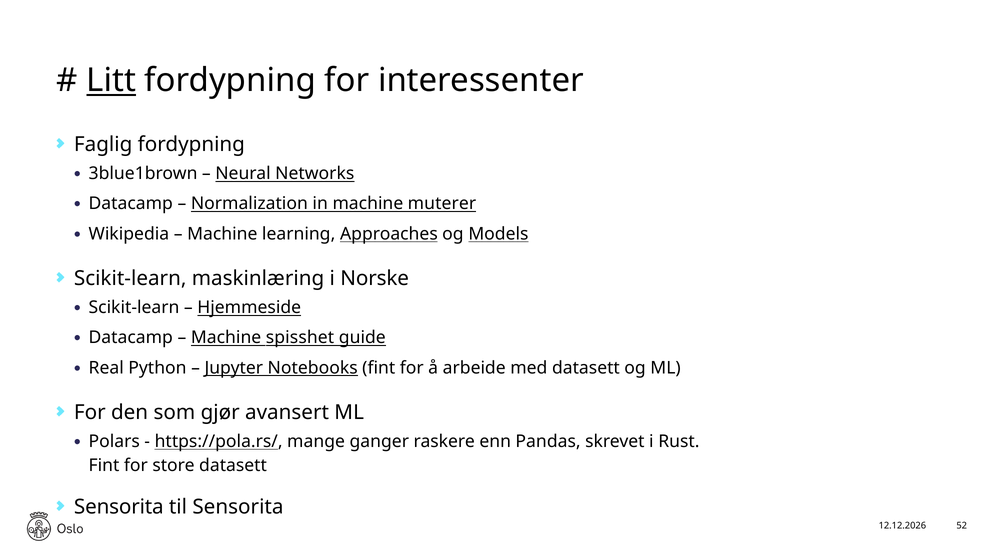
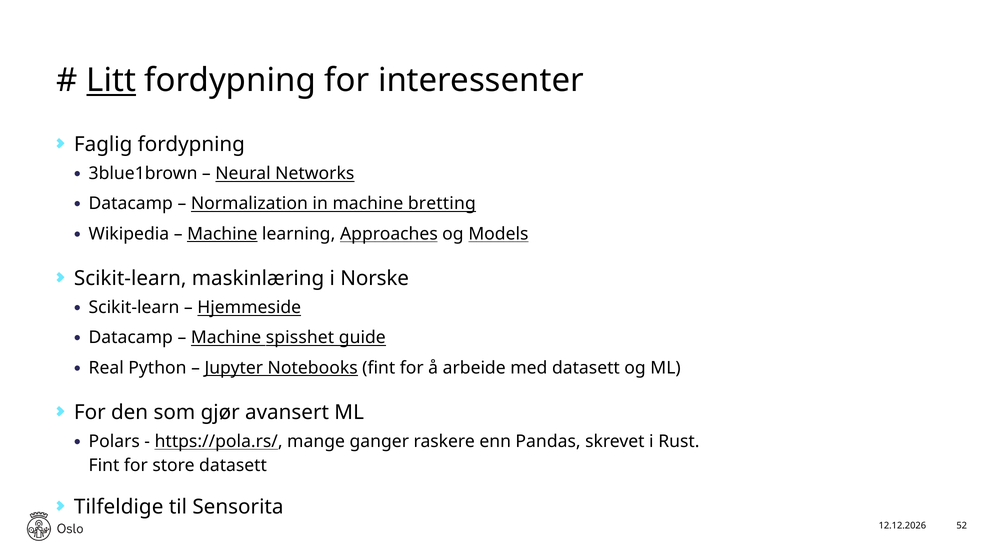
muterer: muterer -> bretting
Machine at (222, 234) underline: none -> present
Sensorita at (119, 507): Sensorita -> Tilfeldige
